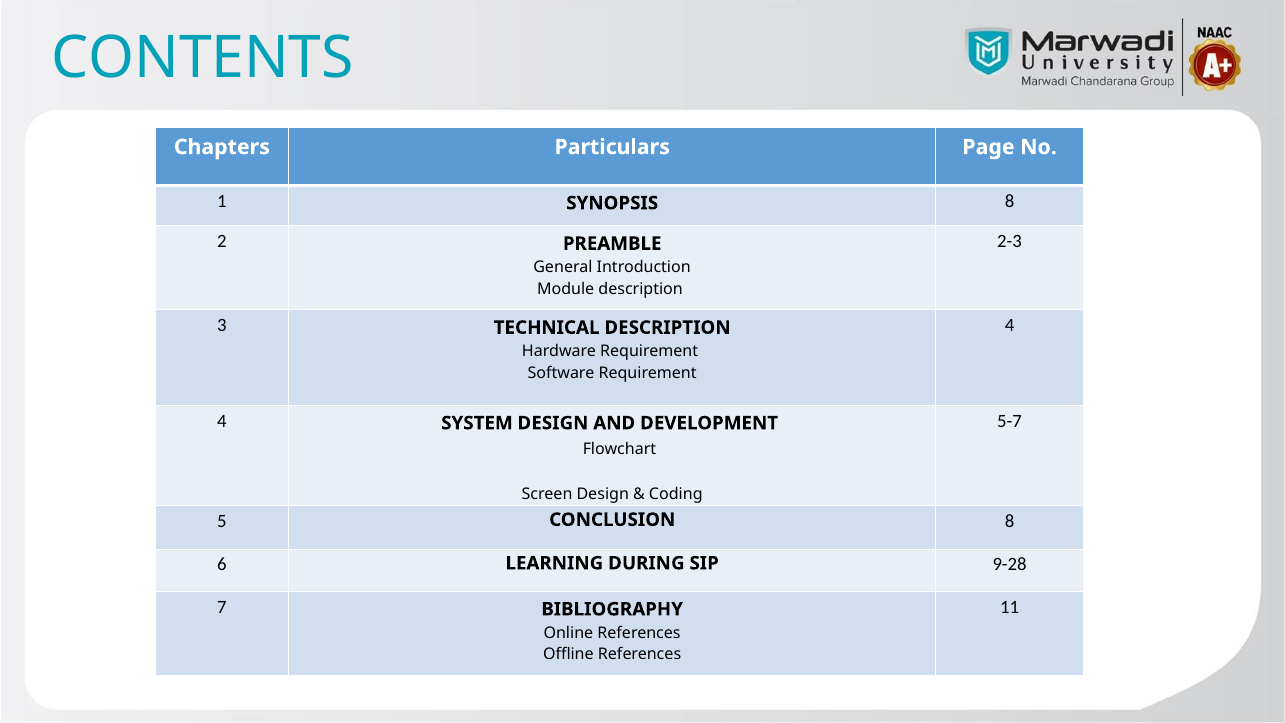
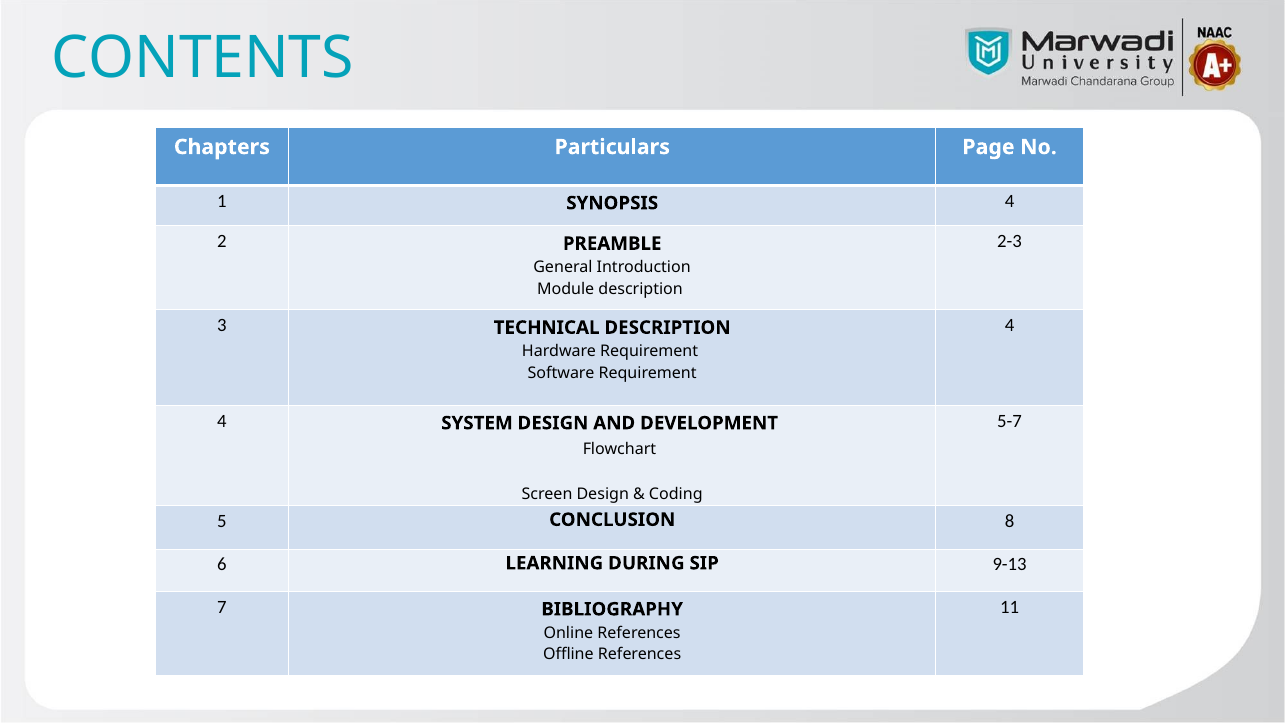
SYNOPSIS 8: 8 -> 4
9-28: 9-28 -> 9-13
